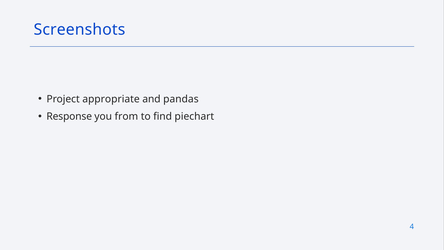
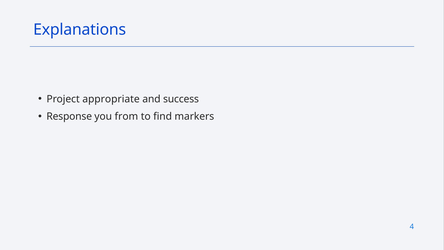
Screenshots: Screenshots -> Explanations
pandas: pandas -> success
piechart: piechart -> markers
